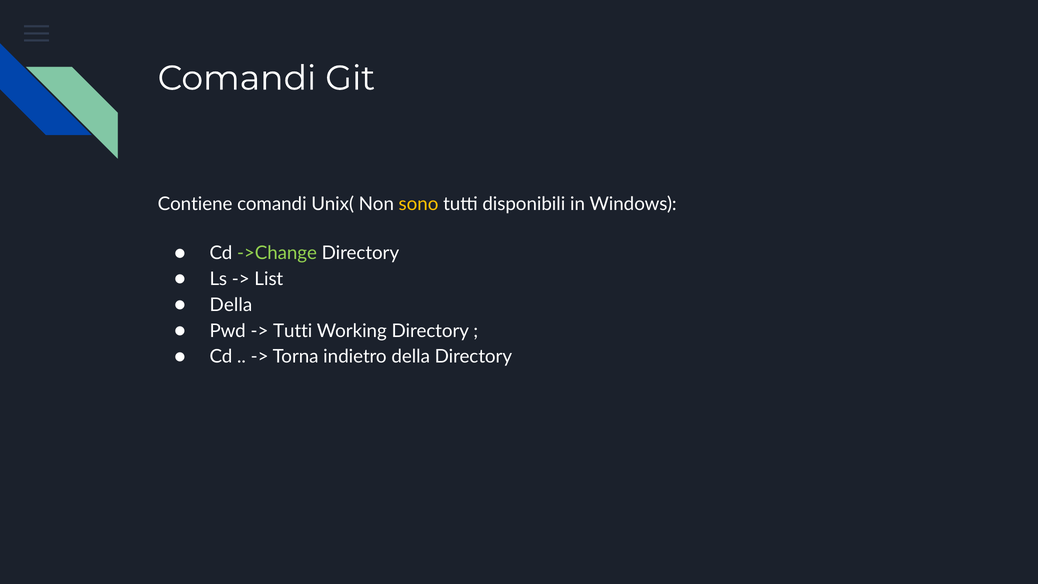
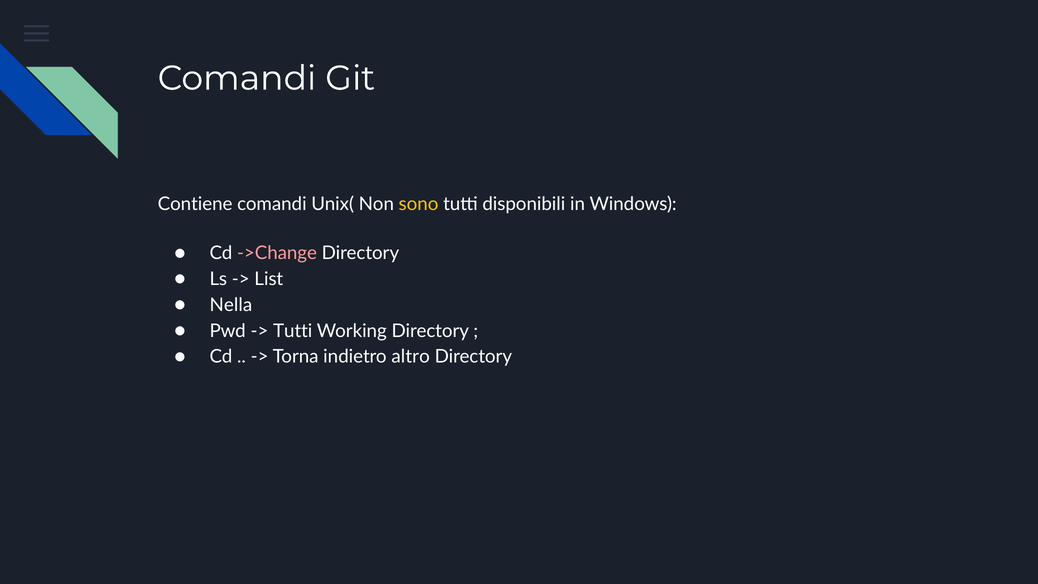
->Change colour: light green -> pink
Della at (231, 305): Della -> Nella
indietro della: della -> altro
